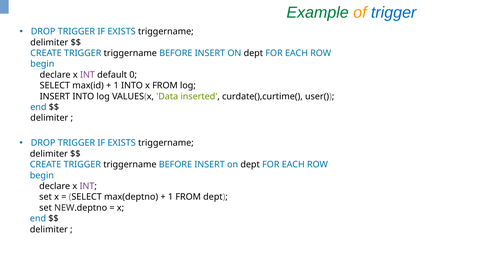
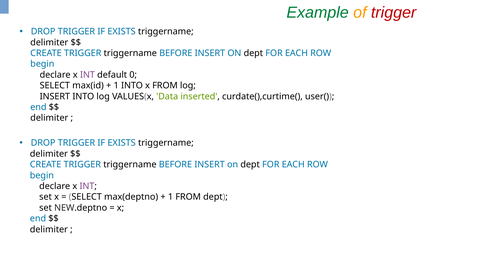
trigger at (394, 12) colour: blue -> red
